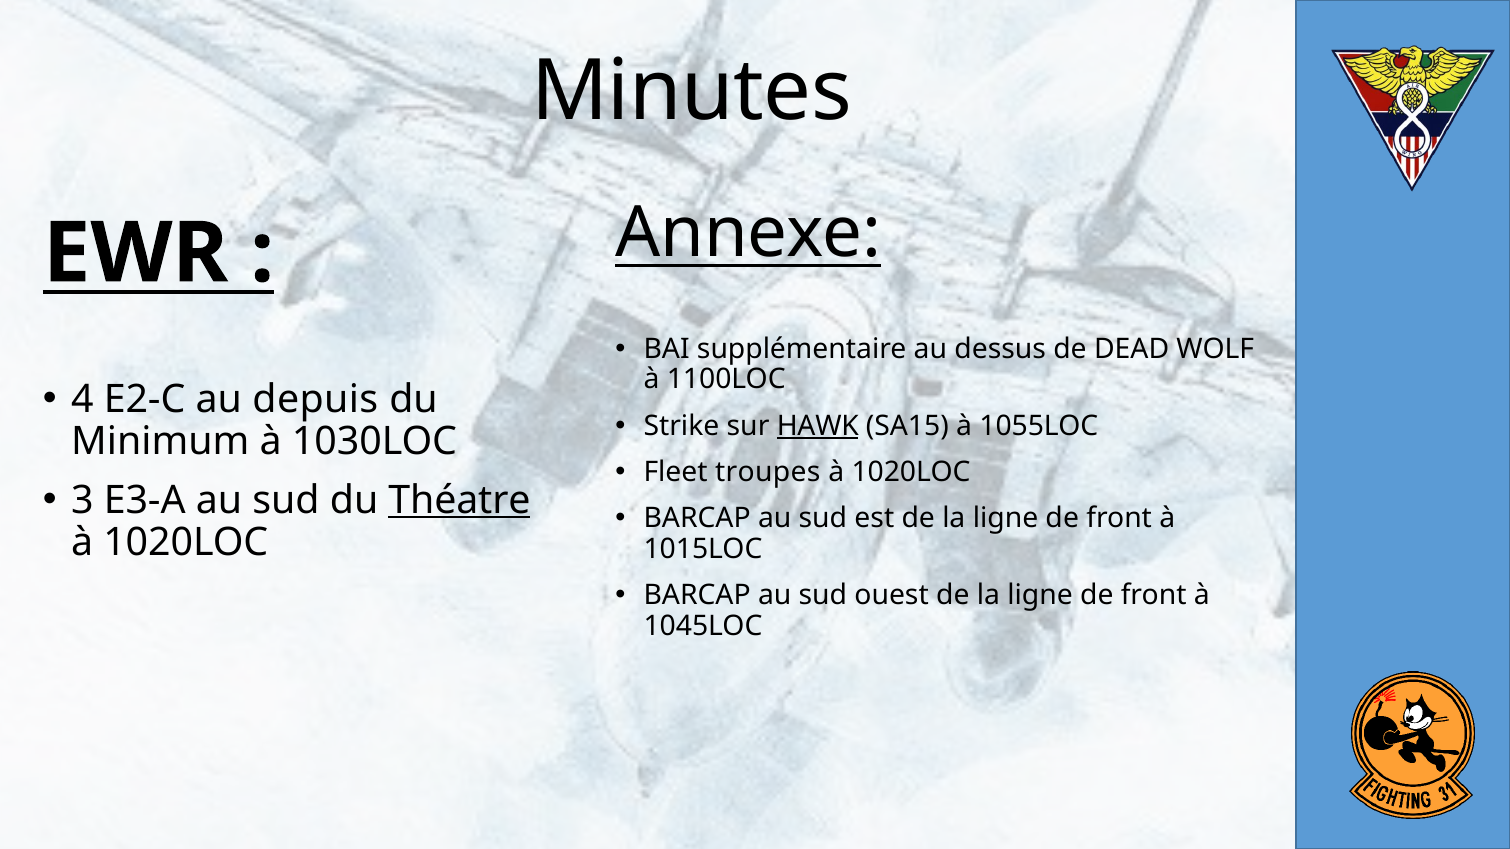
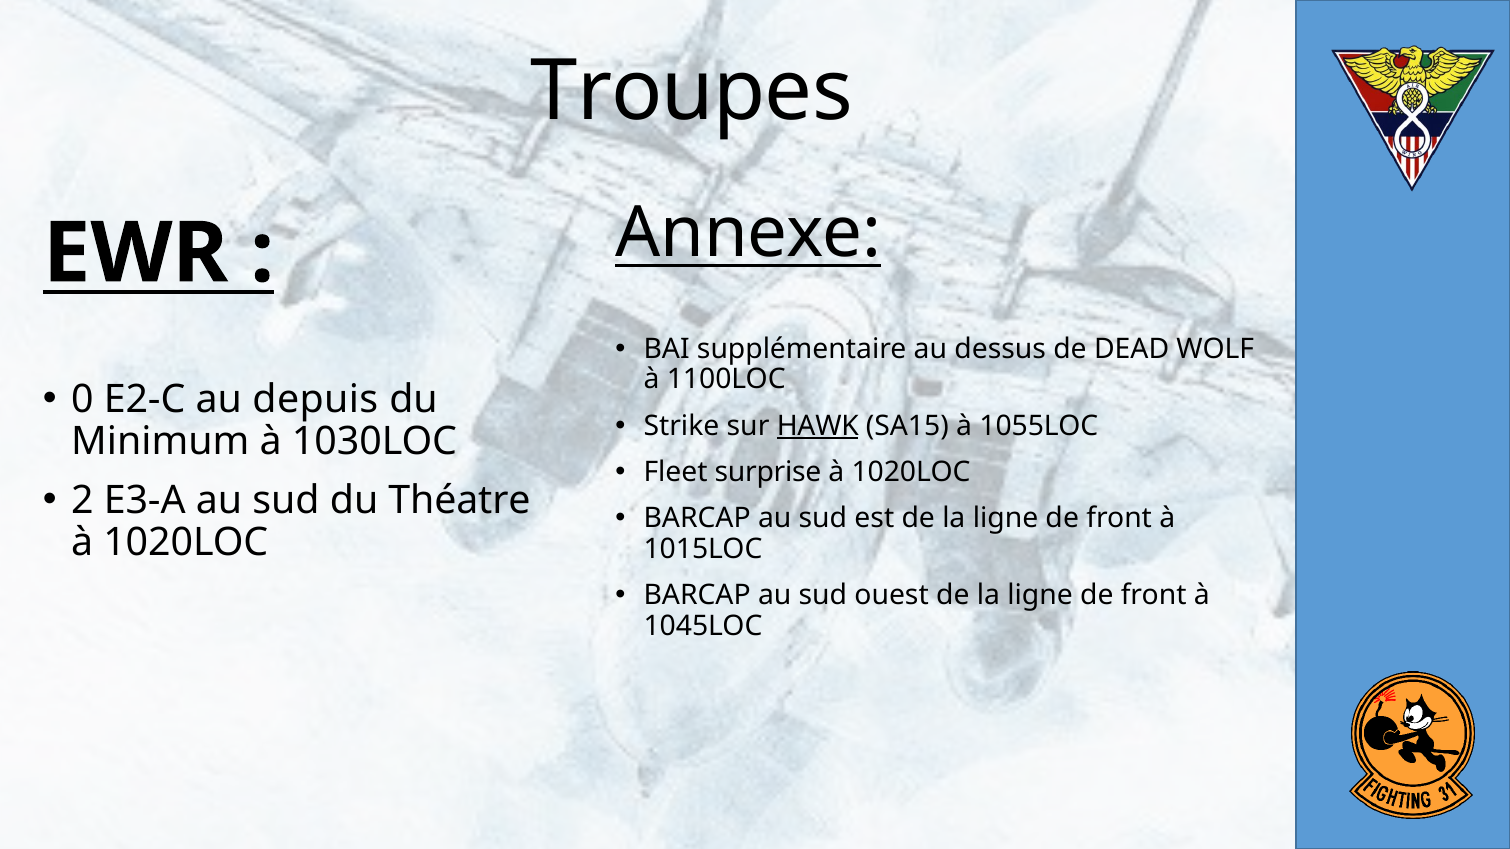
Minutes: Minutes -> Troupes
4: 4 -> 0
troupes: troupes -> surprise
3: 3 -> 2
Théatre underline: present -> none
